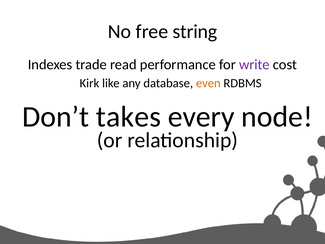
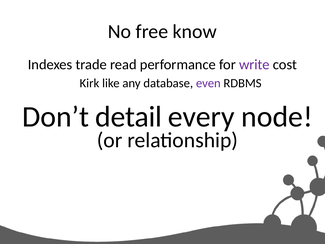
string: string -> know
even colour: orange -> purple
takes: takes -> detail
